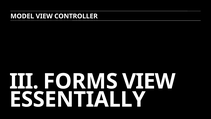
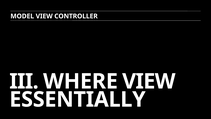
FORMS: FORMS -> WHERE
